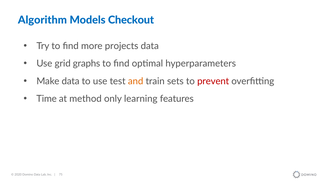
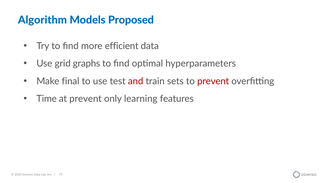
Checkout: Checkout -> Proposed
projects: projects -> efficient
Make data: data -> final
and colour: orange -> red
at method: method -> prevent
